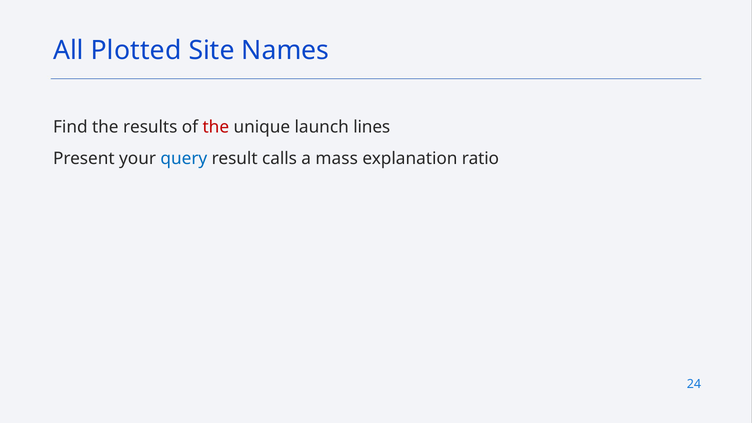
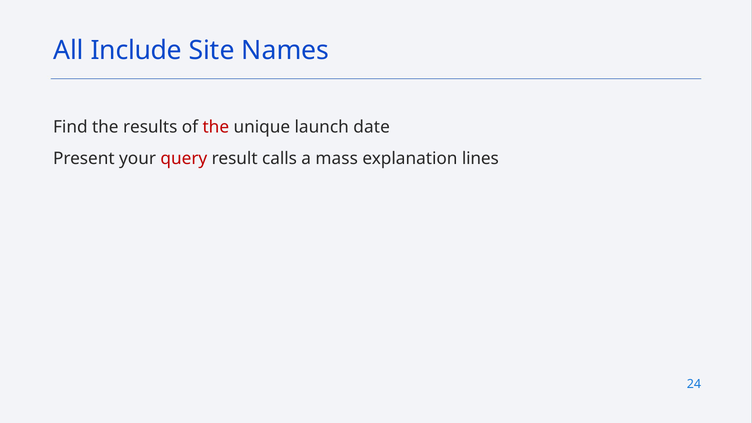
Plotted: Plotted -> Include
lines: lines -> date
query colour: blue -> red
ratio: ratio -> lines
